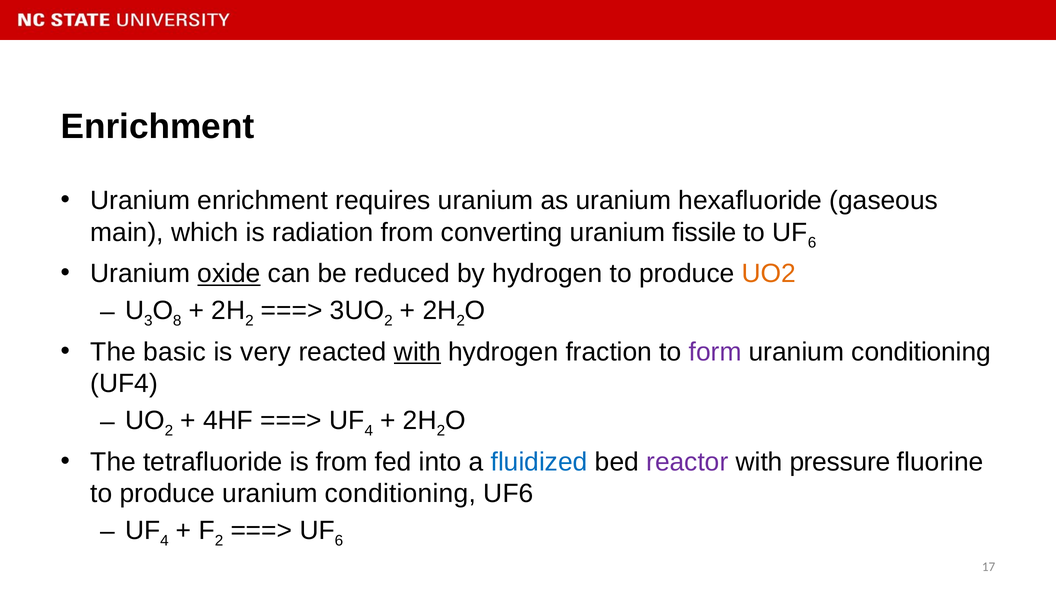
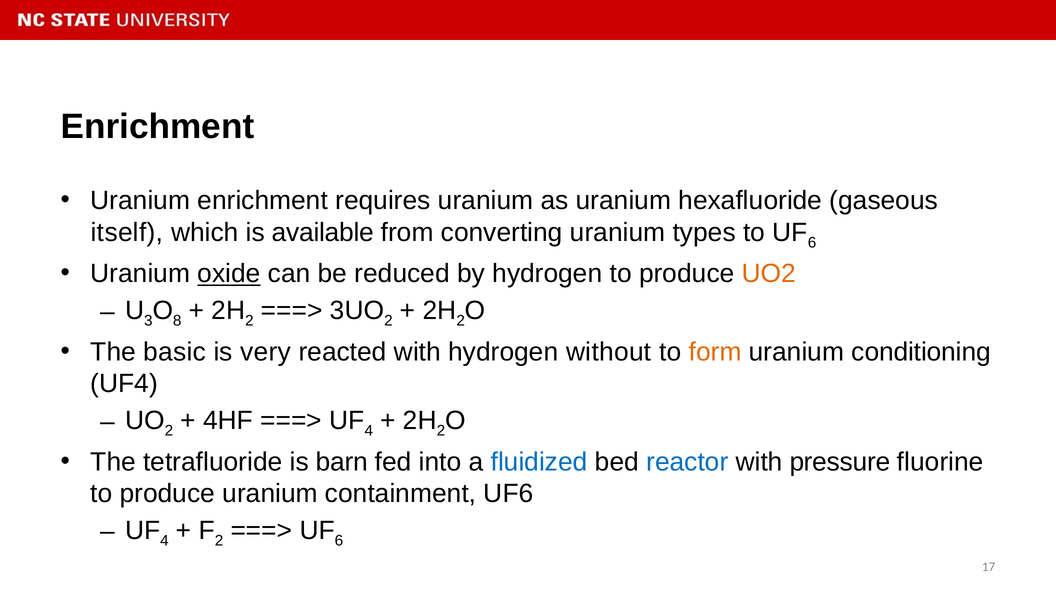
main: main -> itself
radiation: radiation -> available
fissile: fissile -> types
with at (417, 352) underline: present -> none
fraction: fraction -> without
form colour: purple -> orange
is from: from -> barn
reactor colour: purple -> blue
produce uranium conditioning: conditioning -> containment
